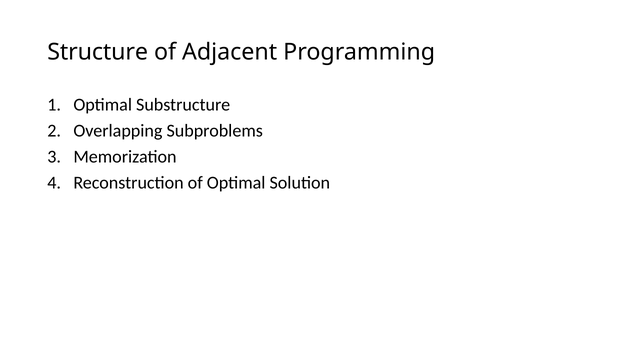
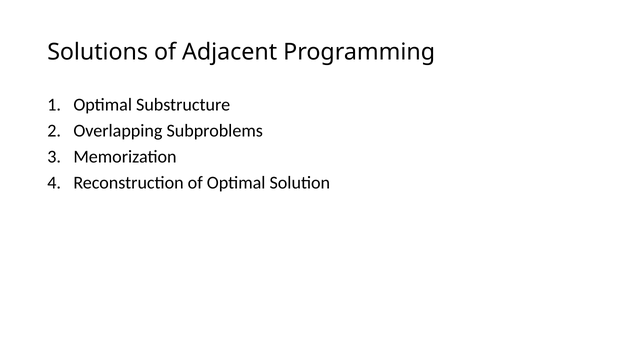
Structure: Structure -> Solutions
